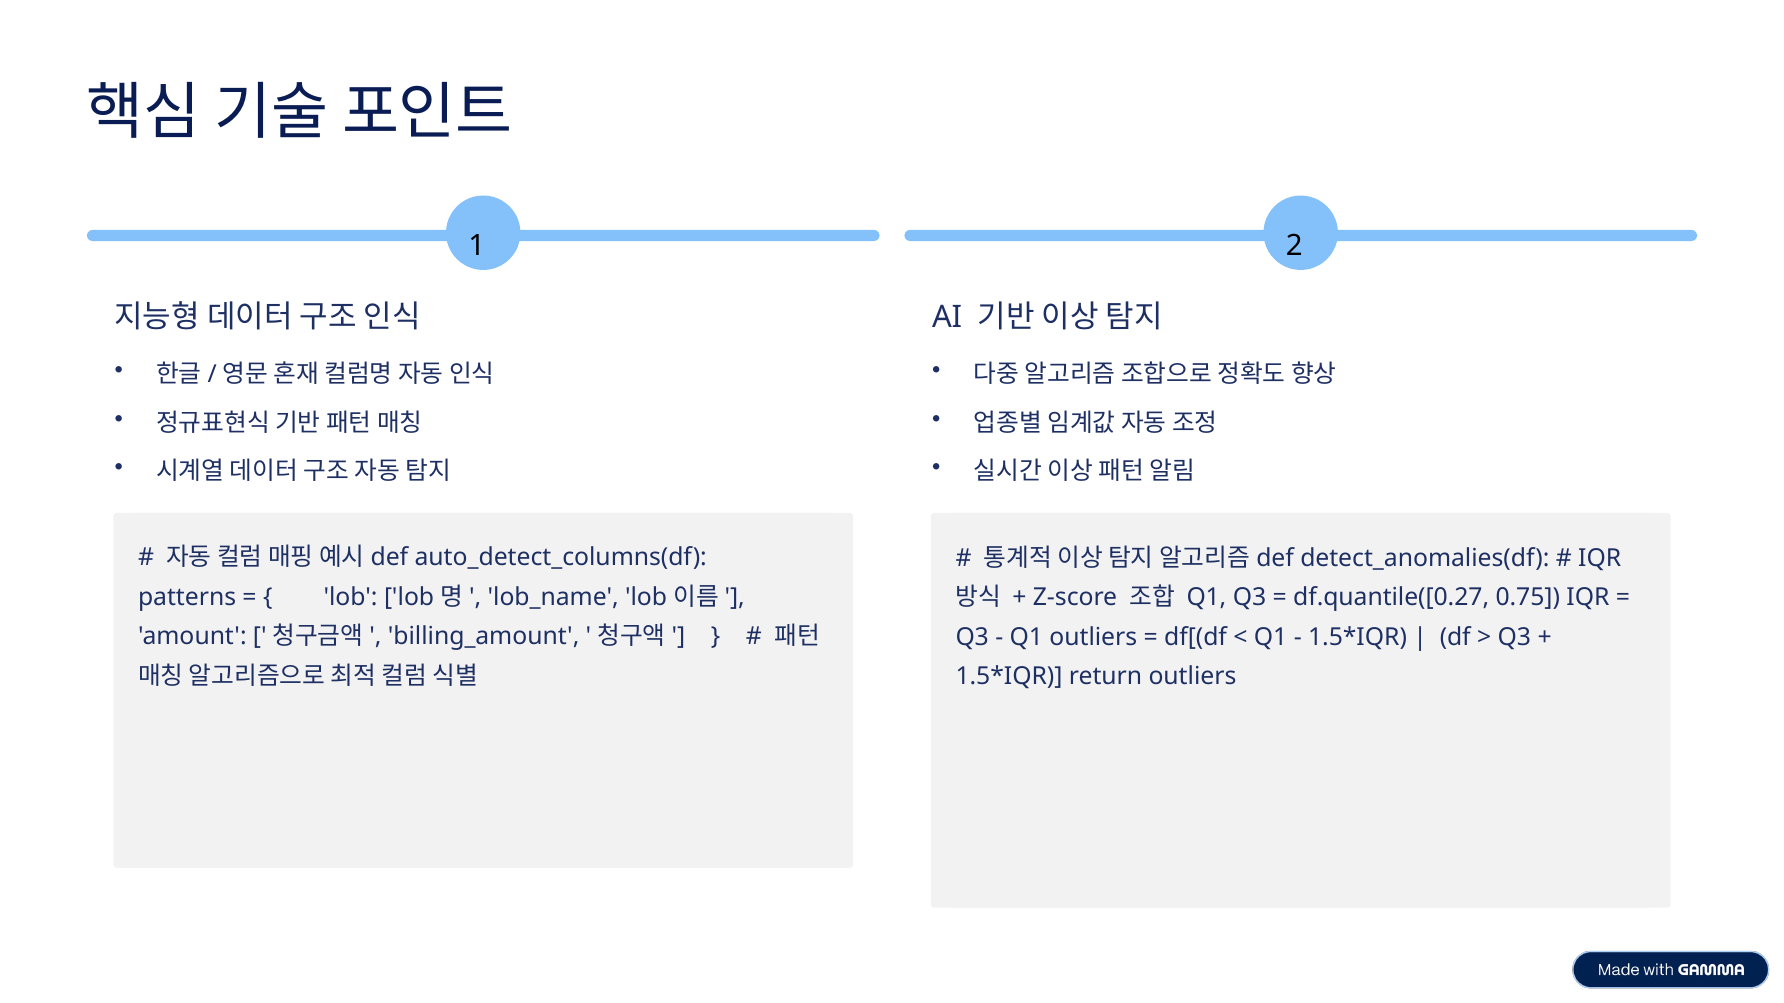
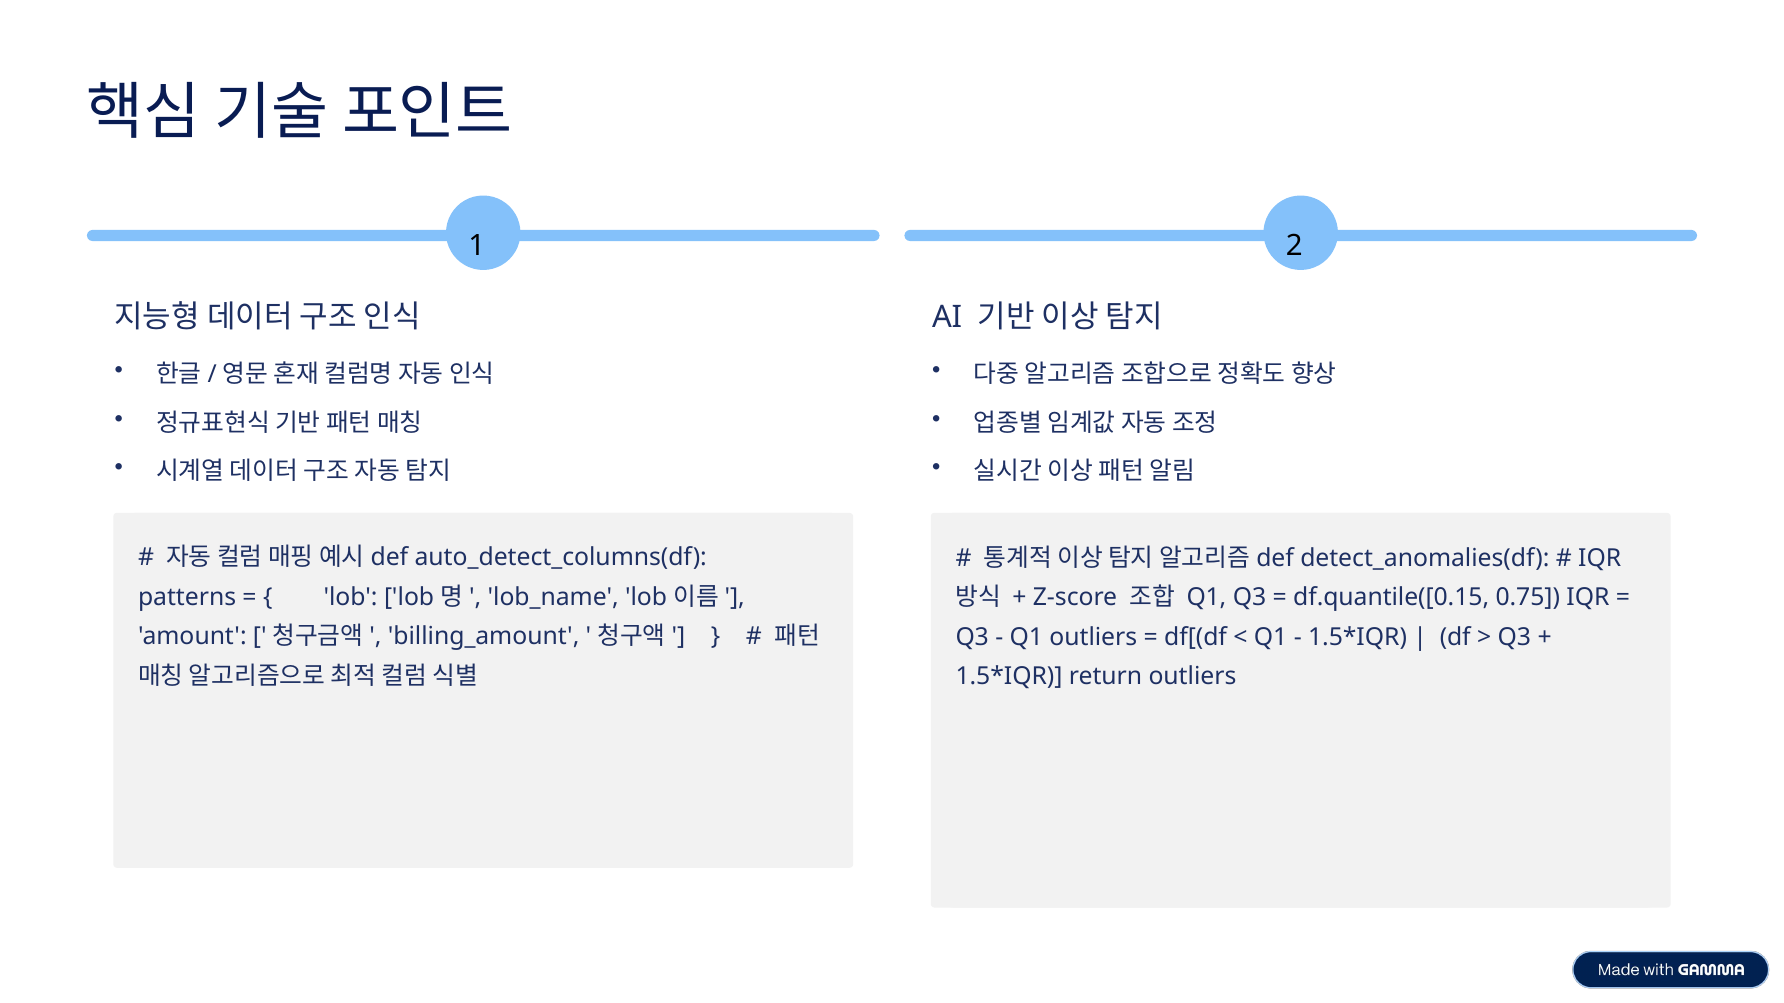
df.quantile([0.27: df.quantile([0.27 -> df.quantile([0.15
